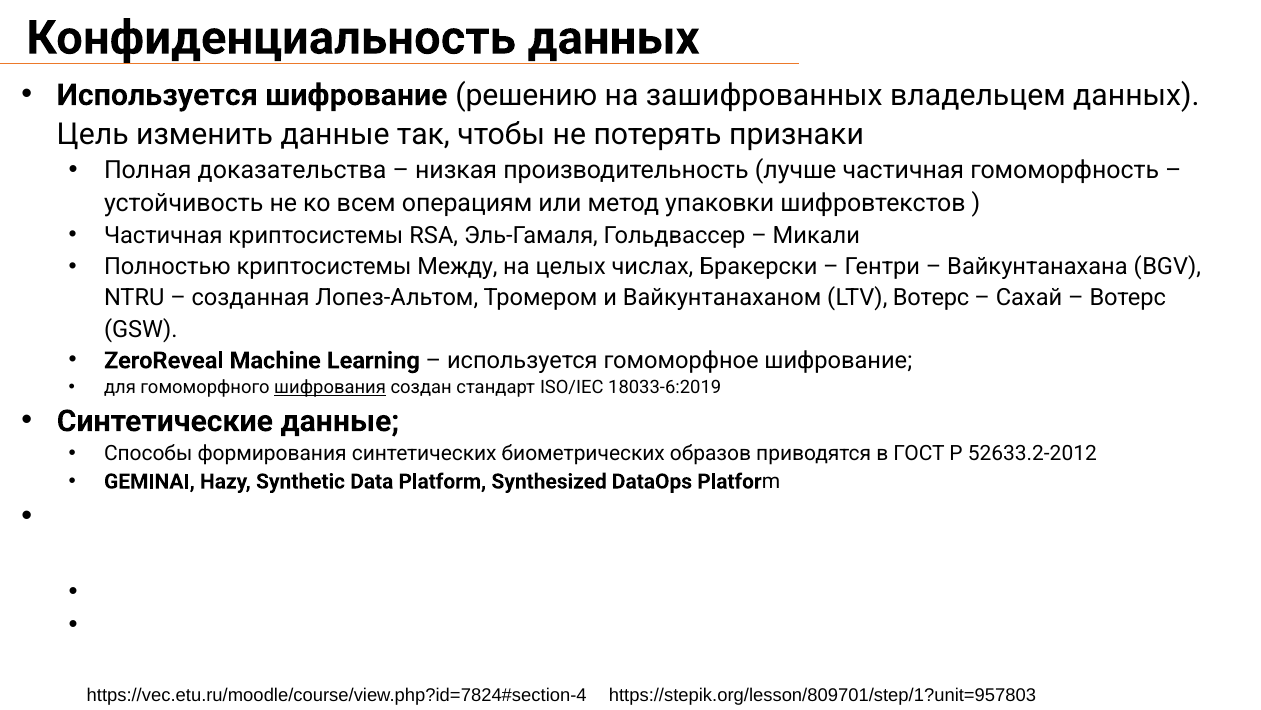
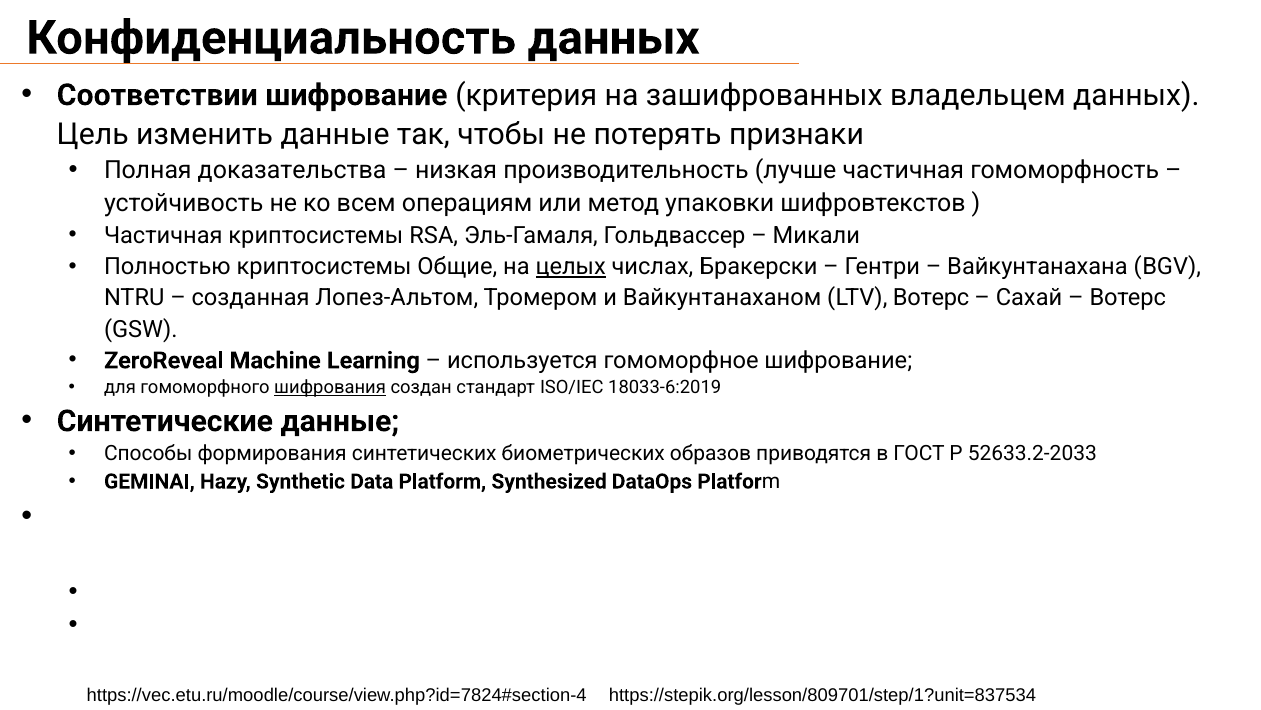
Используется at (157, 95): Используется -> Соответствии
решению: решению -> критерия
Между: Между -> Общие
целых underline: none -> present
52633.2-2012: 52633.2-2012 -> 52633.2-2033
https://stepik.org/lesson/809701/step/1?unit=957803: https://stepik.org/lesson/809701/step/1?unit=957803 -> https://stepik.org/lesson/809701/step/1?unit=837534
